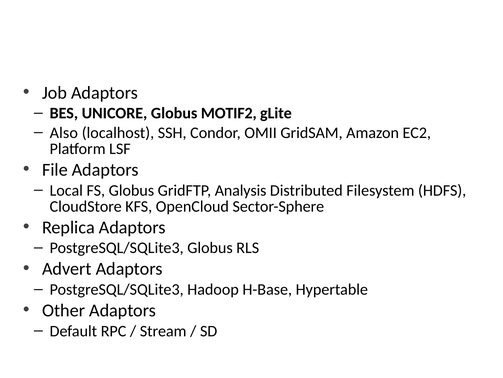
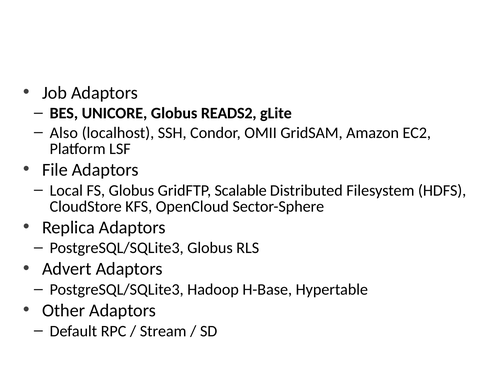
MOTIF2: MOTIF2 -> READS2
Analysis: Analysis -> Scalable
